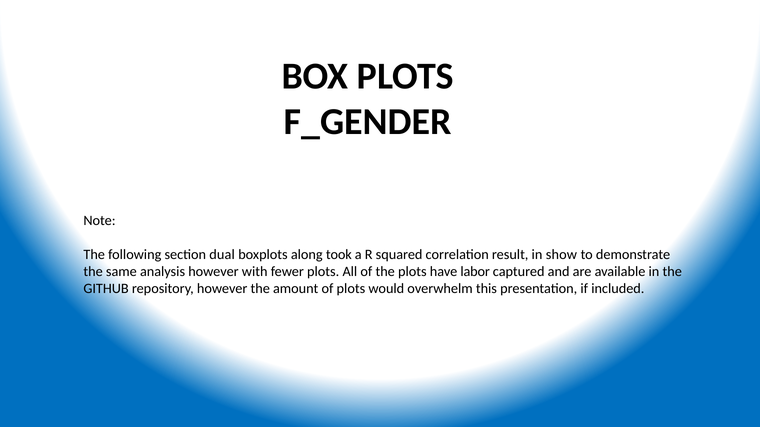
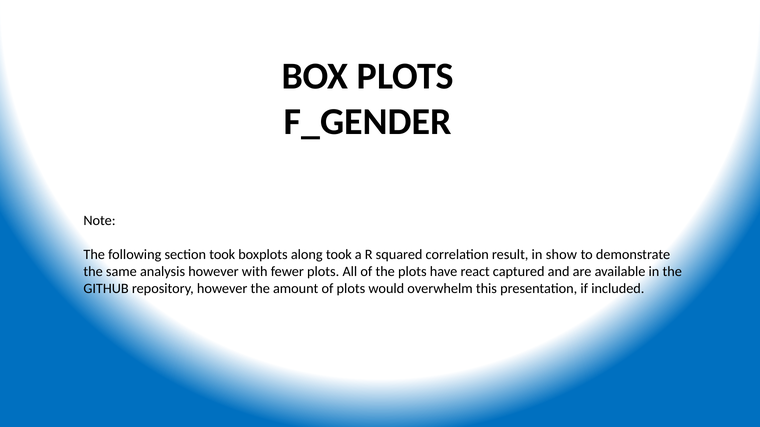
section dual: dual -> took
labor: labor -> react
